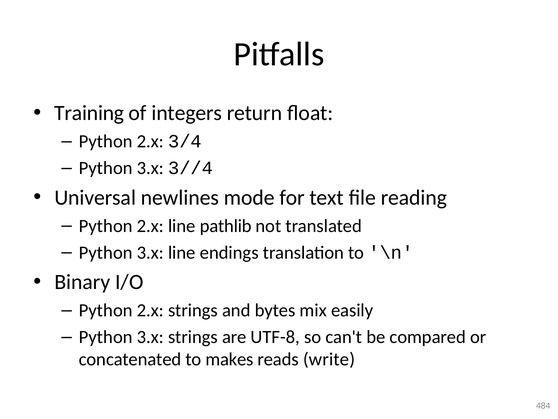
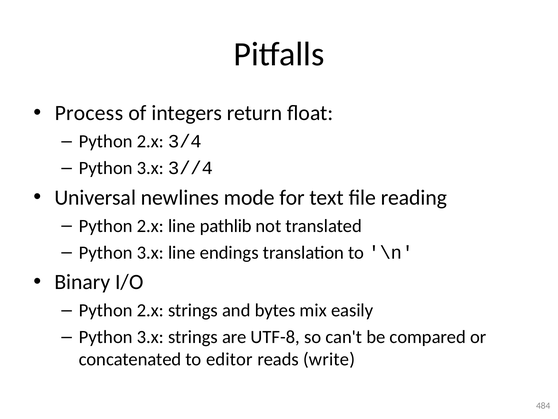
Training: Training -> Process
makes: makes -> editor
